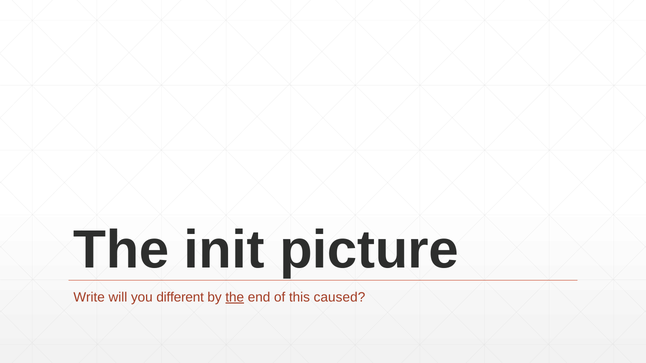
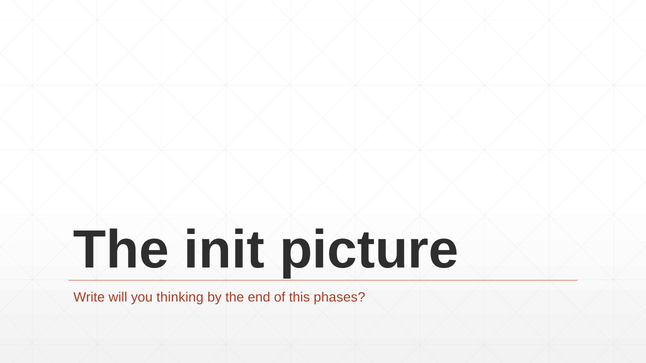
different: different -> thinking
the at (235, 297) underline: present -> none
caused: caused -> phases
